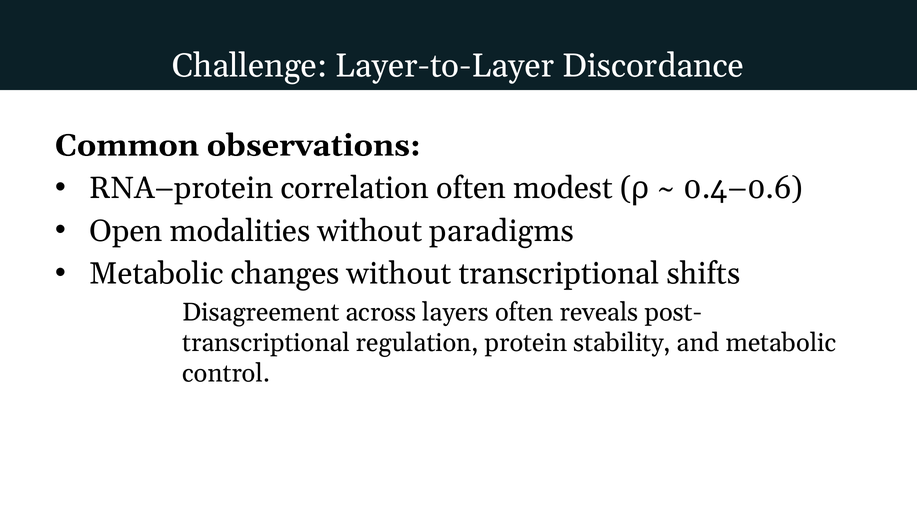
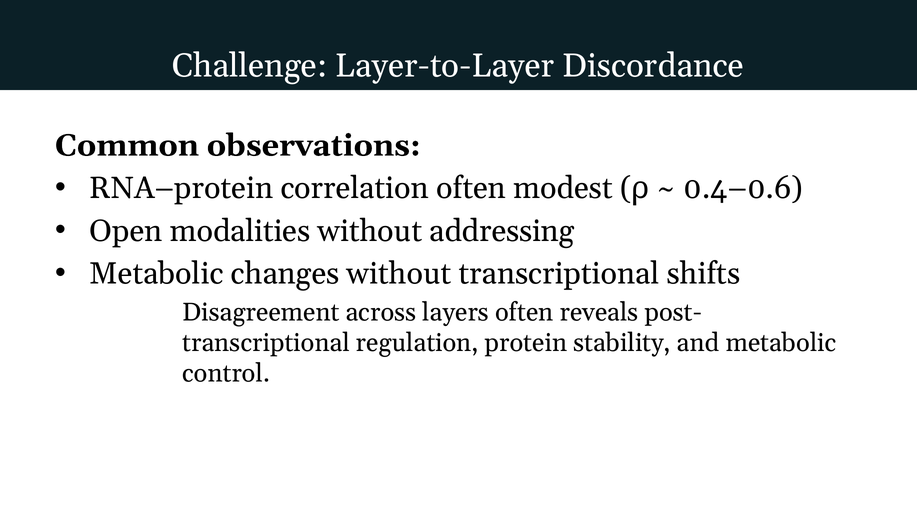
paradigms: paradigms -> addressing
